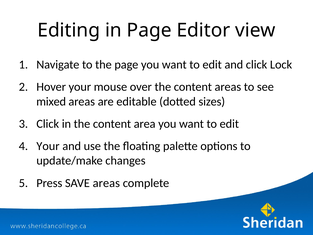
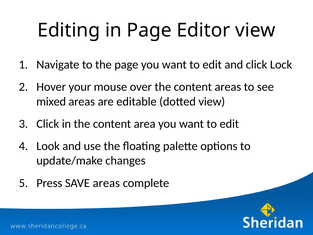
dotted sizes: sizes -> view
Your at (48, 146): Your -> Look
